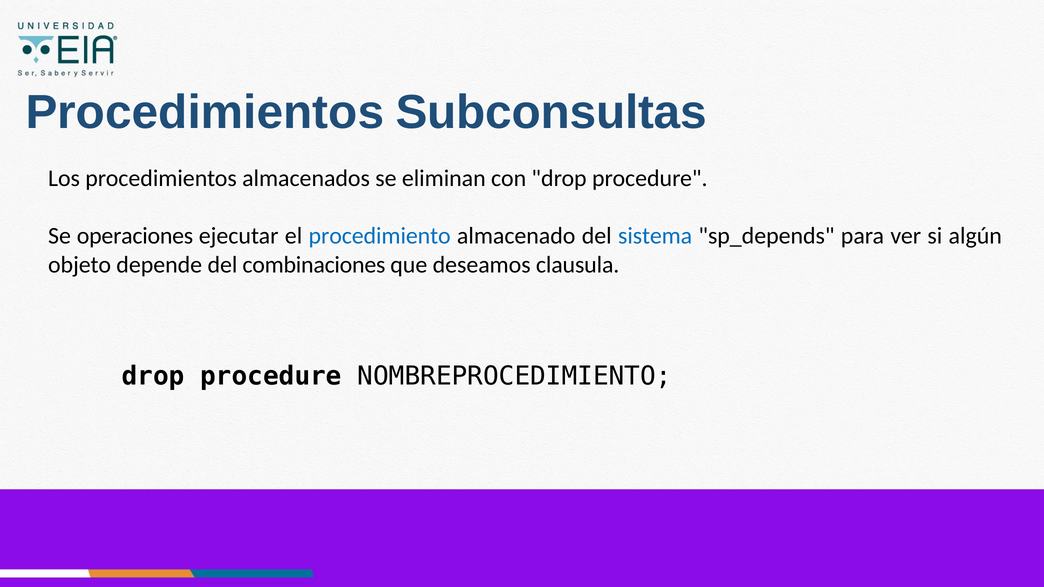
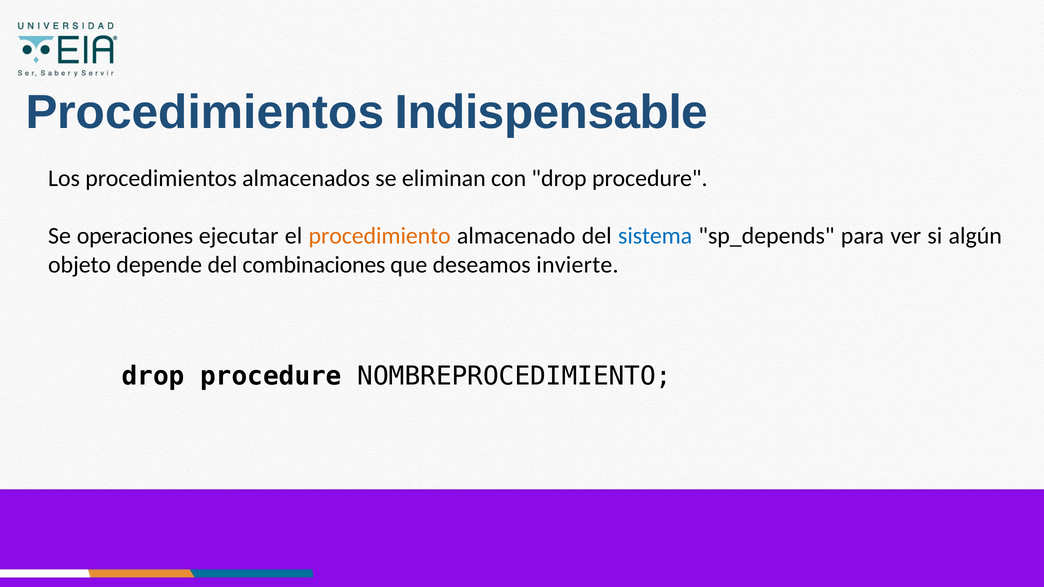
Subconsultas: Subconsultas -> Indispensable
procedimiento colour: blue -> orange
clausula: clausula -> invierte
